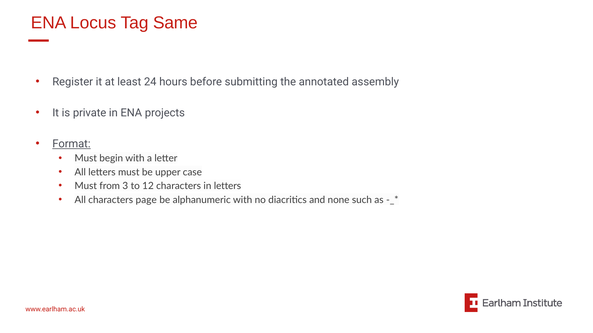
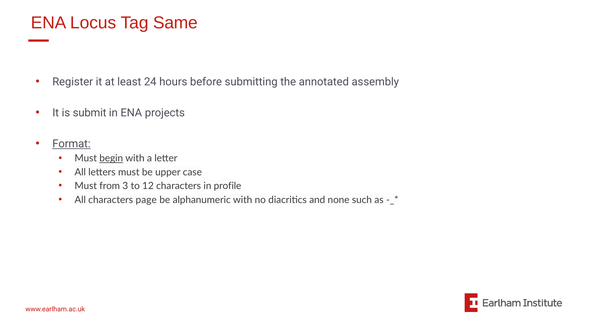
private: private -> submit
begin underline: none -> present
in letters: letters -> profile
